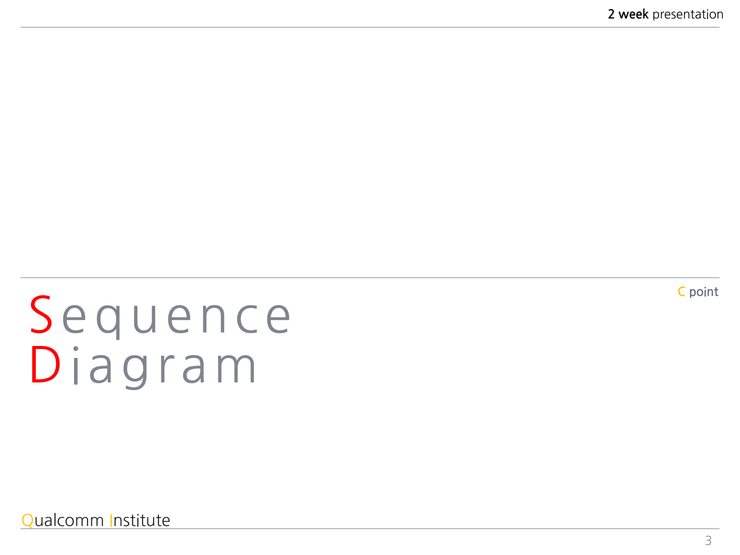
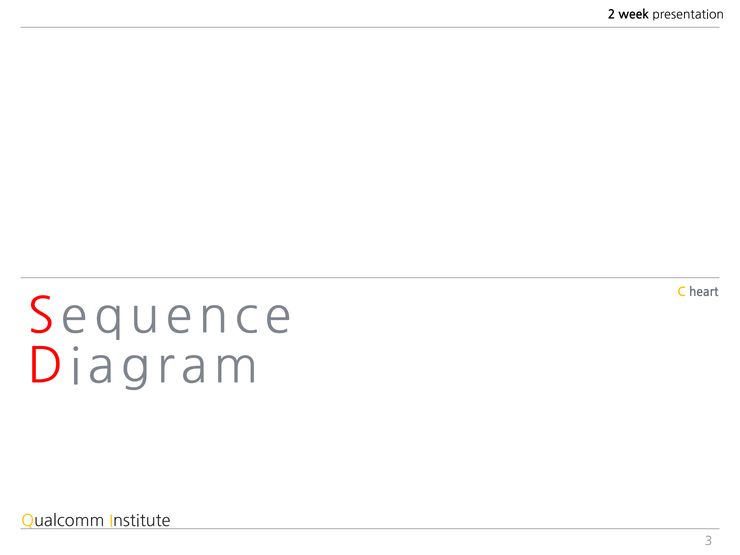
point: point -> heart
